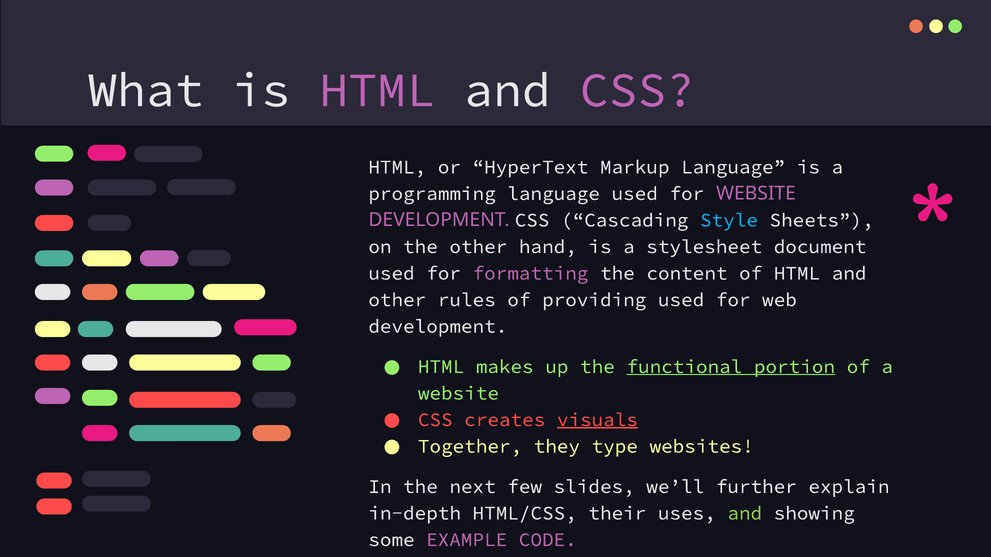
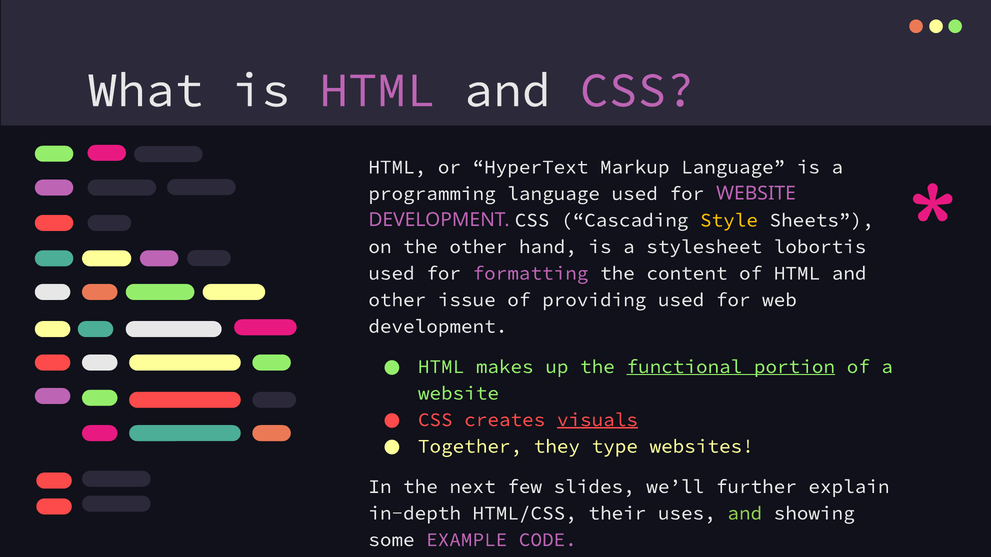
Style colour: light blue -> yellow
document: document -> lobortis
rules: rules -> issue
